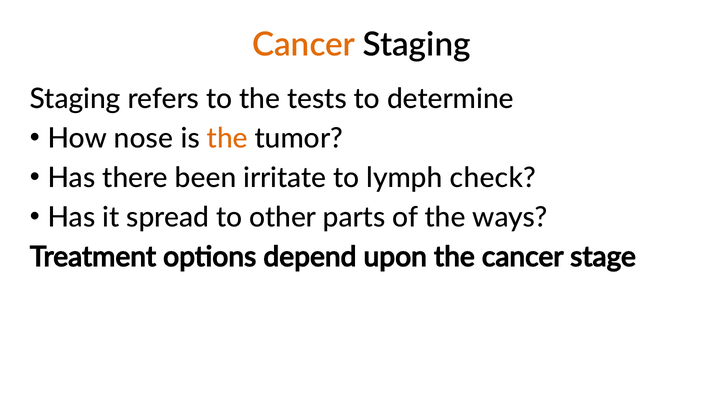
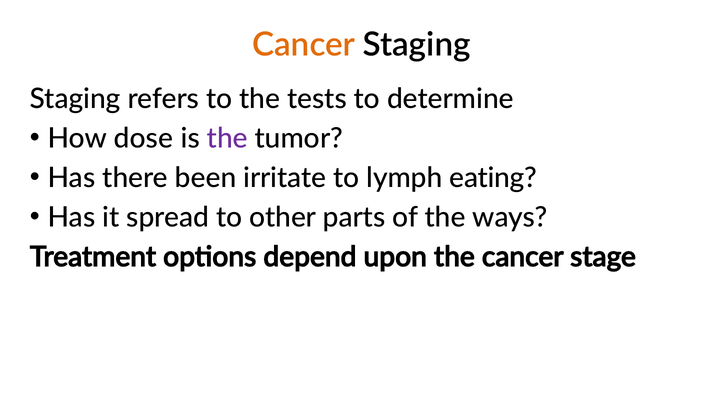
nose: nose -> dose
the at (227, 138) colour: orange -> purple
check: check -> eating
